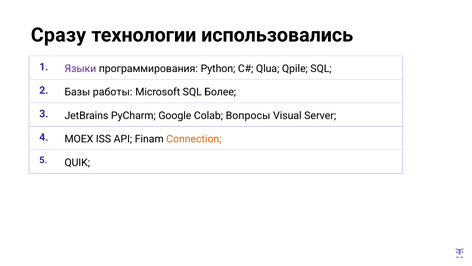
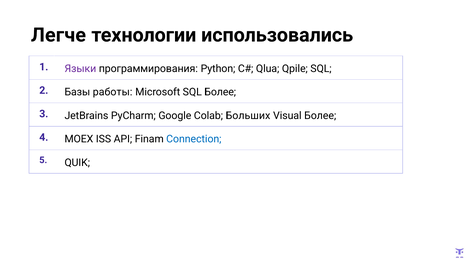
Сразу: Сразу -> Легче
Вопросы: Вопросы -> Больших
Visual Server: Server -> Более
Connection colour: orange -> blue
